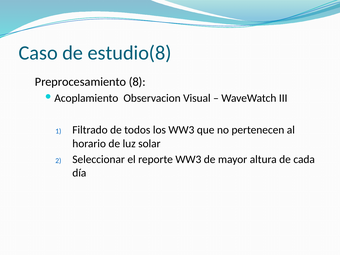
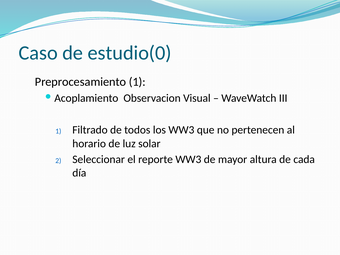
estudio(8: estudio(8 -> estudio(0
Preprocesamiento 8: 8 -> 1
